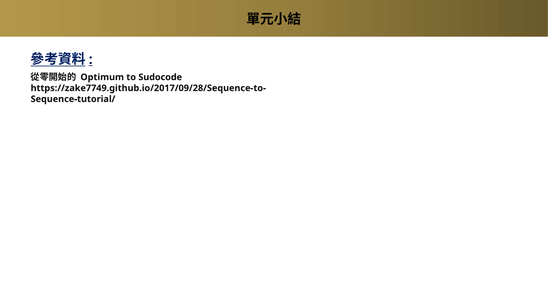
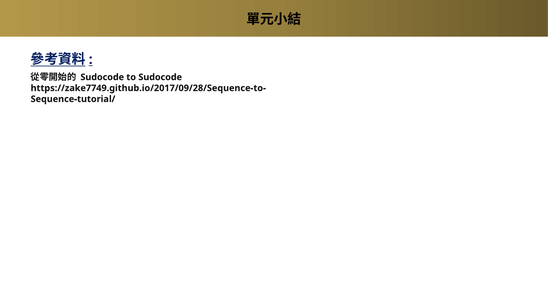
Optimum at (102, 77): Optimum -> Sudocode
